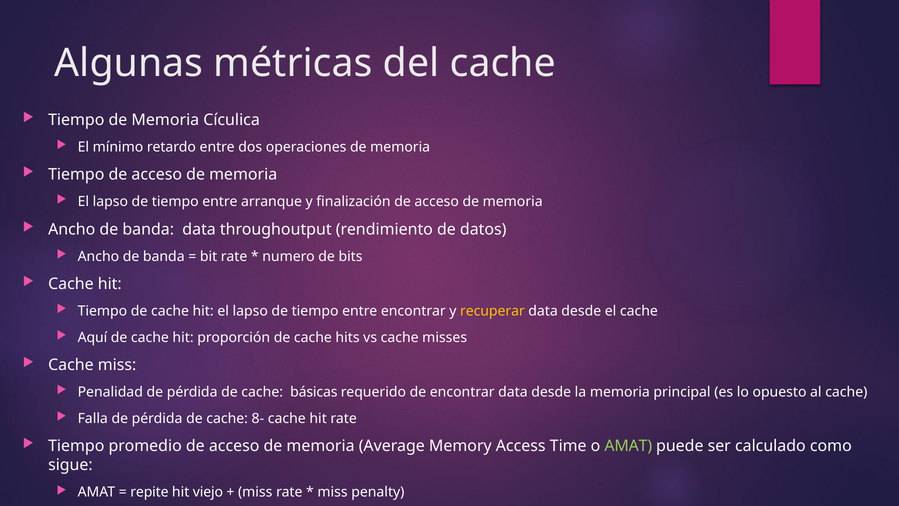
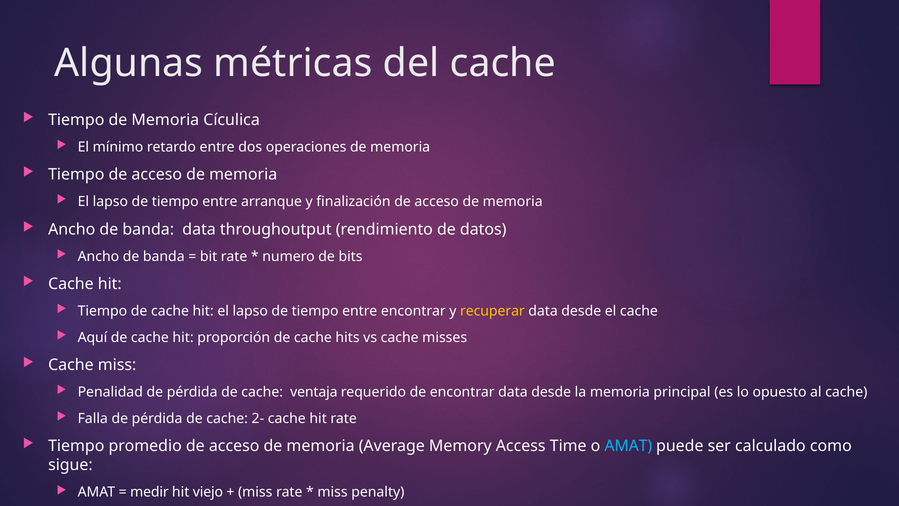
básicas: básicas -> ventaja
8-: 8- -> 2-
AMAT at (628, 446) colour: light green -> light blue
repite: repite -> medir
